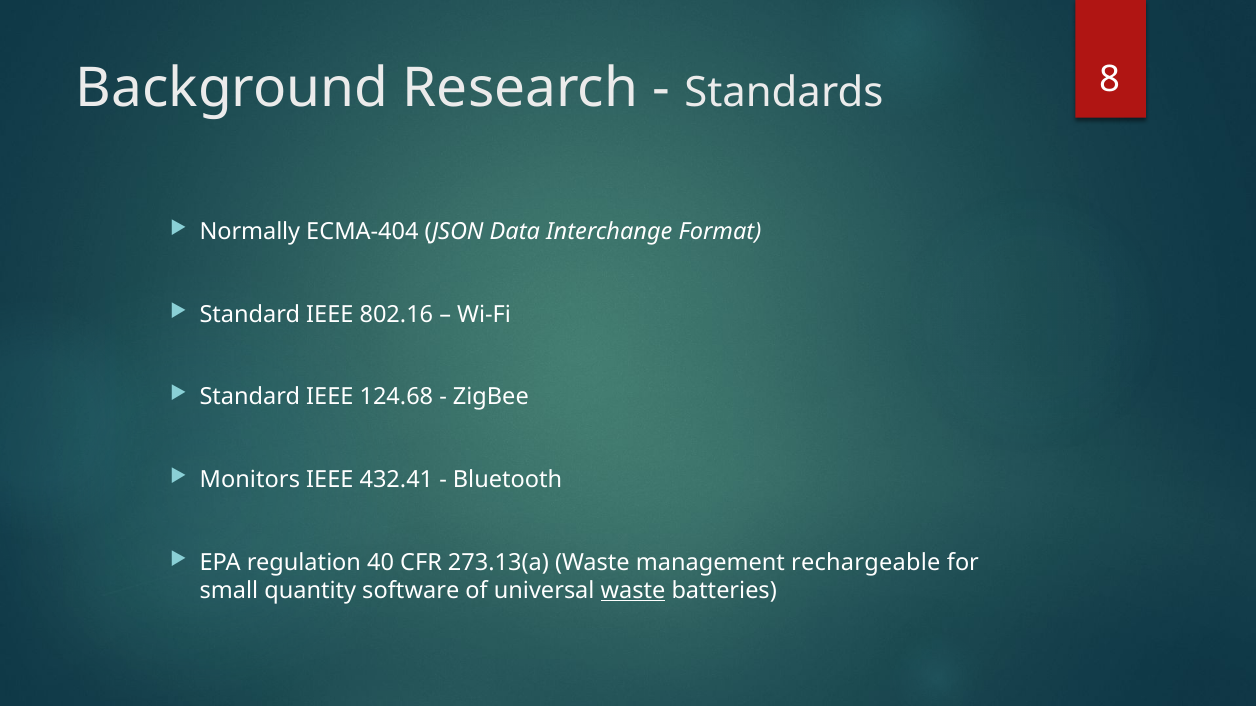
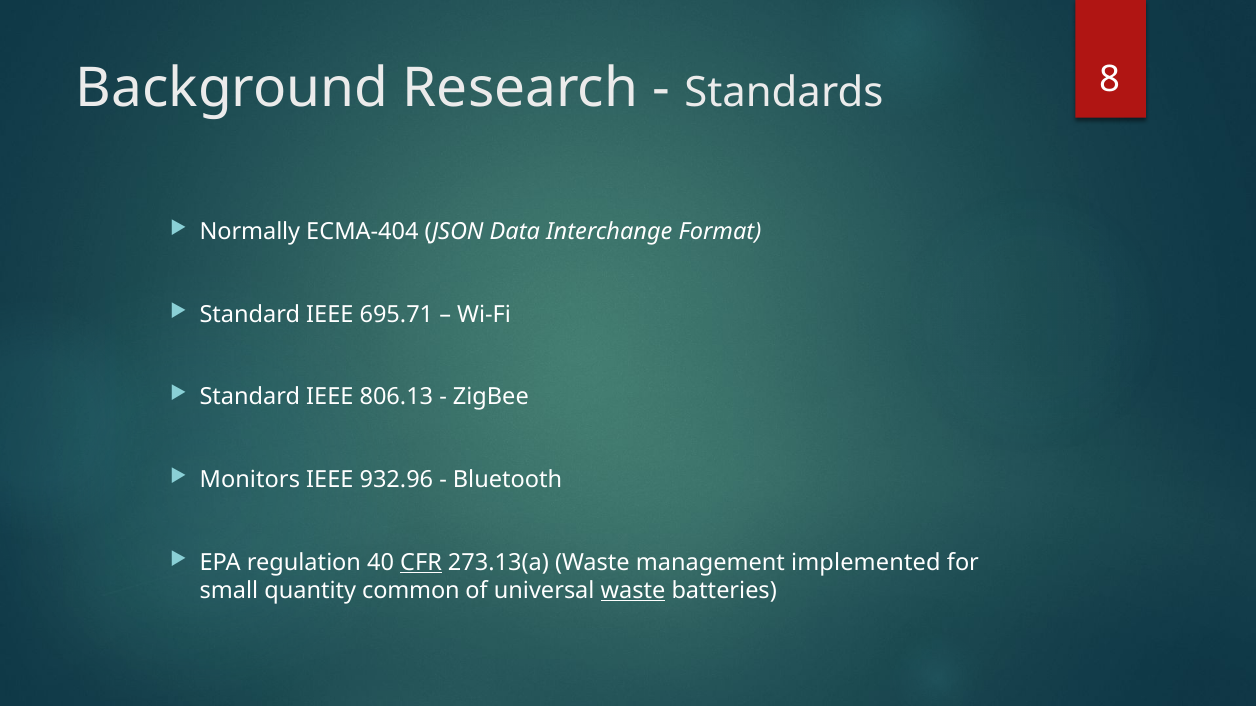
802.16: 802.16 -> 695.71
124.68: 124.68 -> 806.13
432.41: 432.41 -> 932.96
CFR underline: none -> present
rechargeable: rechargeable -> implemented
software: software -> common
